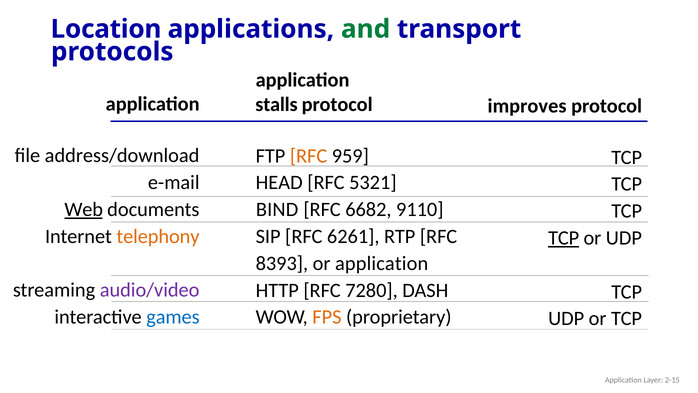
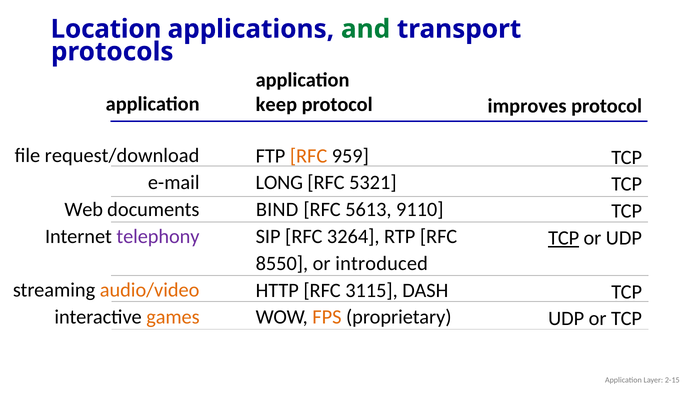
stalls: stalls -> keep
address/download: address/download -> request/download
HEAD: HEAD -> LONG
Web underline: present -> none
6682: 6682 -> 5613
telephony colour: orange -> purple
6261: 6261 -> 3264
8393: 8393 -> 8550
or application: application -> introduced
audio/video colour: purple -> orange
7280: 7280 -> 3115
games colour: blue -> orange
